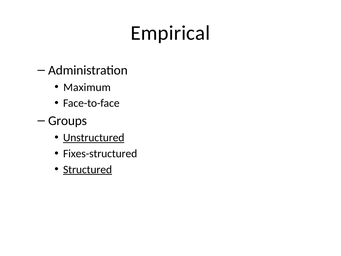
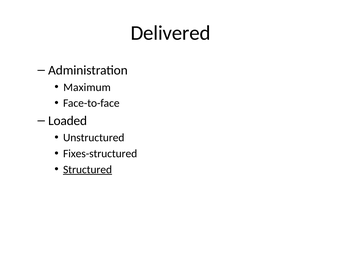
Empirical: Empirical -> Delivered
Groups: Groups -> Loaded
Unstructured underline: present -> none
